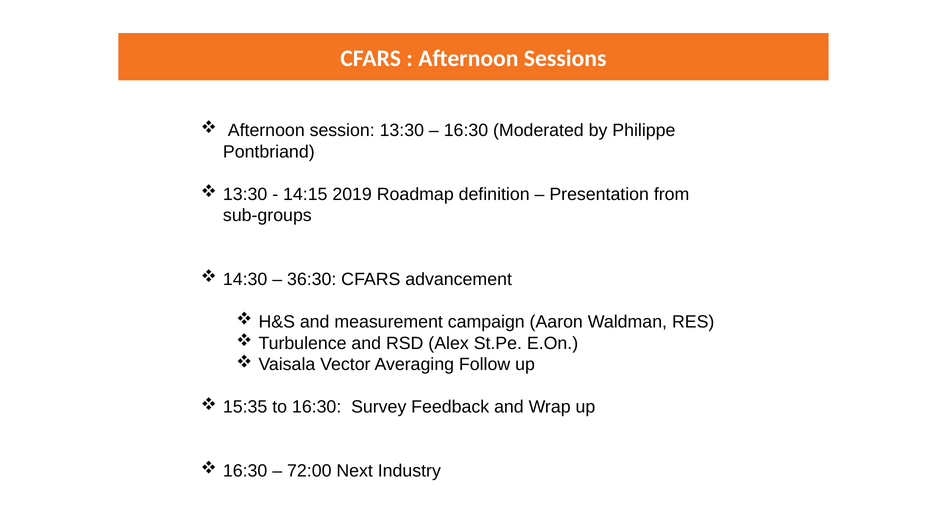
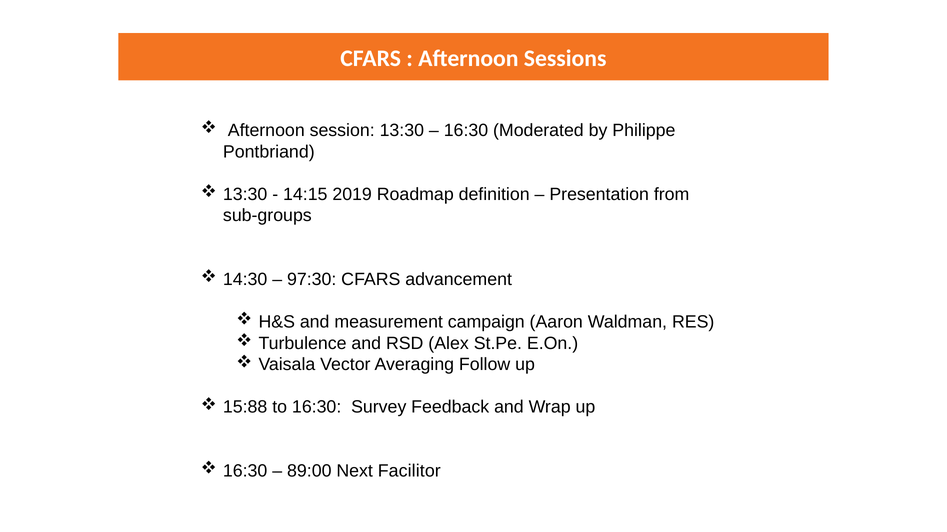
36:30: 36:30 -> 97:30
15:35: 15:35 -> 15:88
72:00: 72:00 -> 89:00
Industry: Industry -> Facilitor
